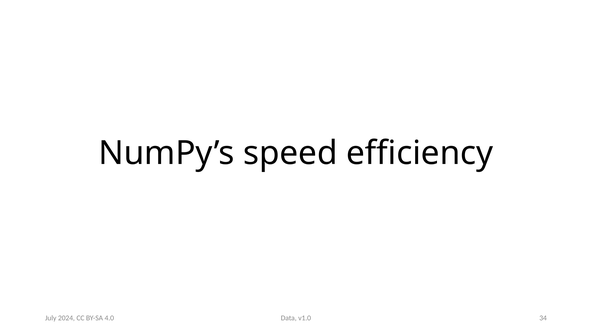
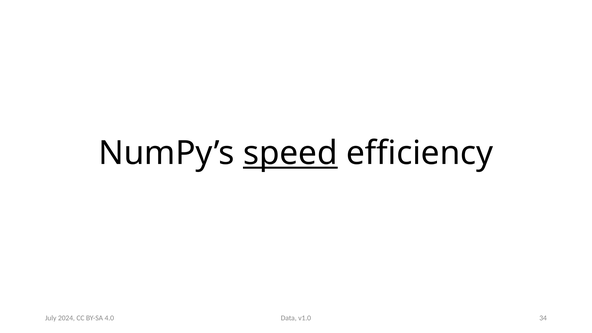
speed underline: none -> present
